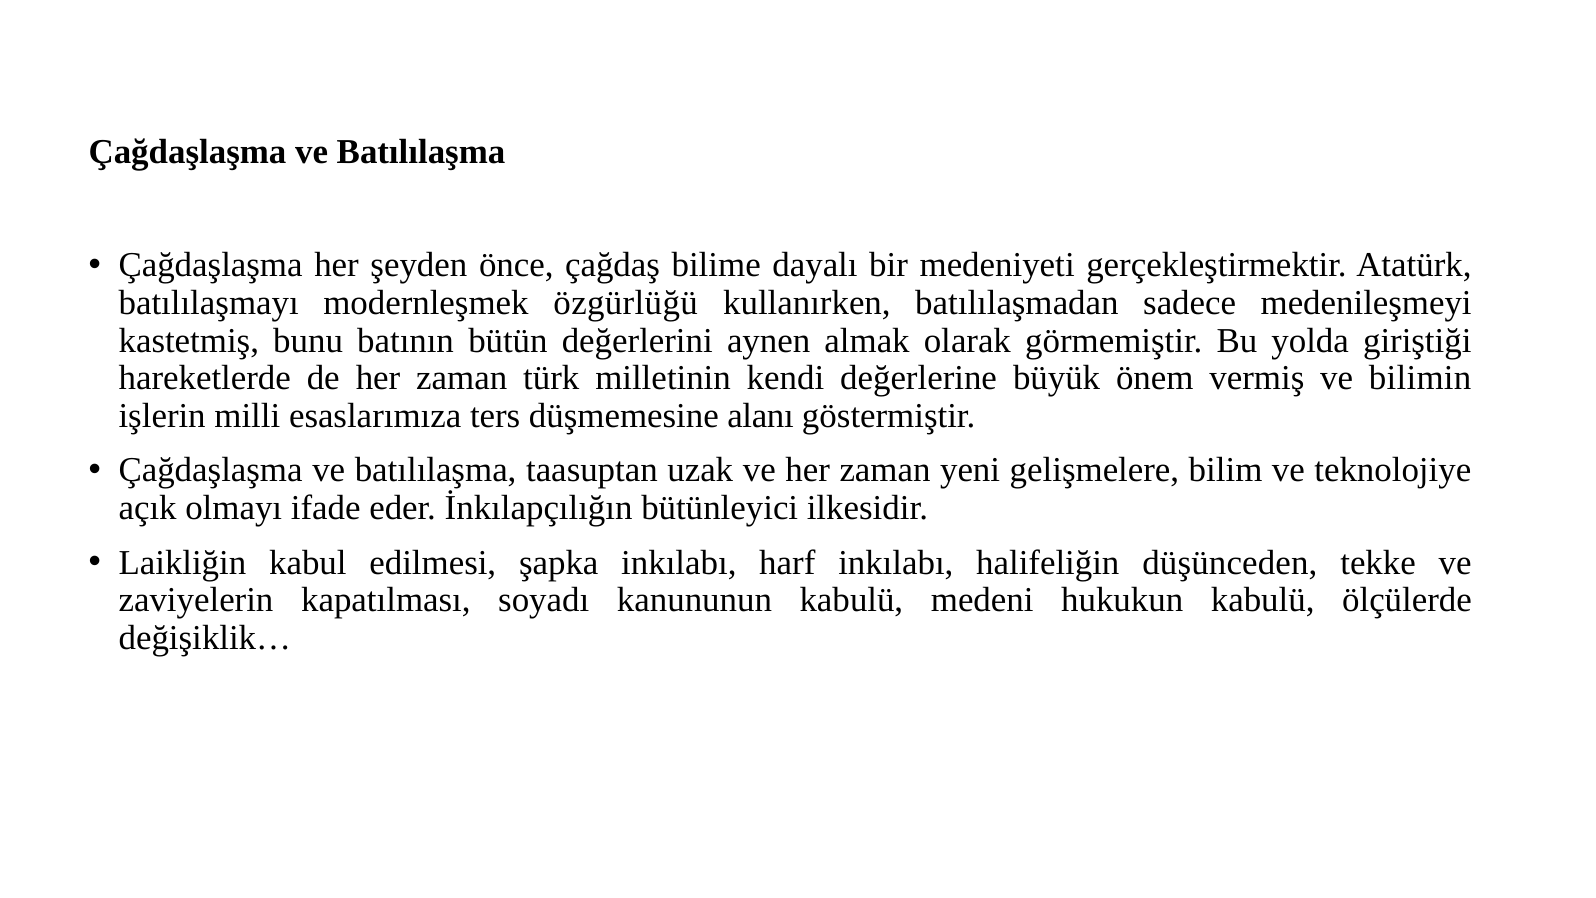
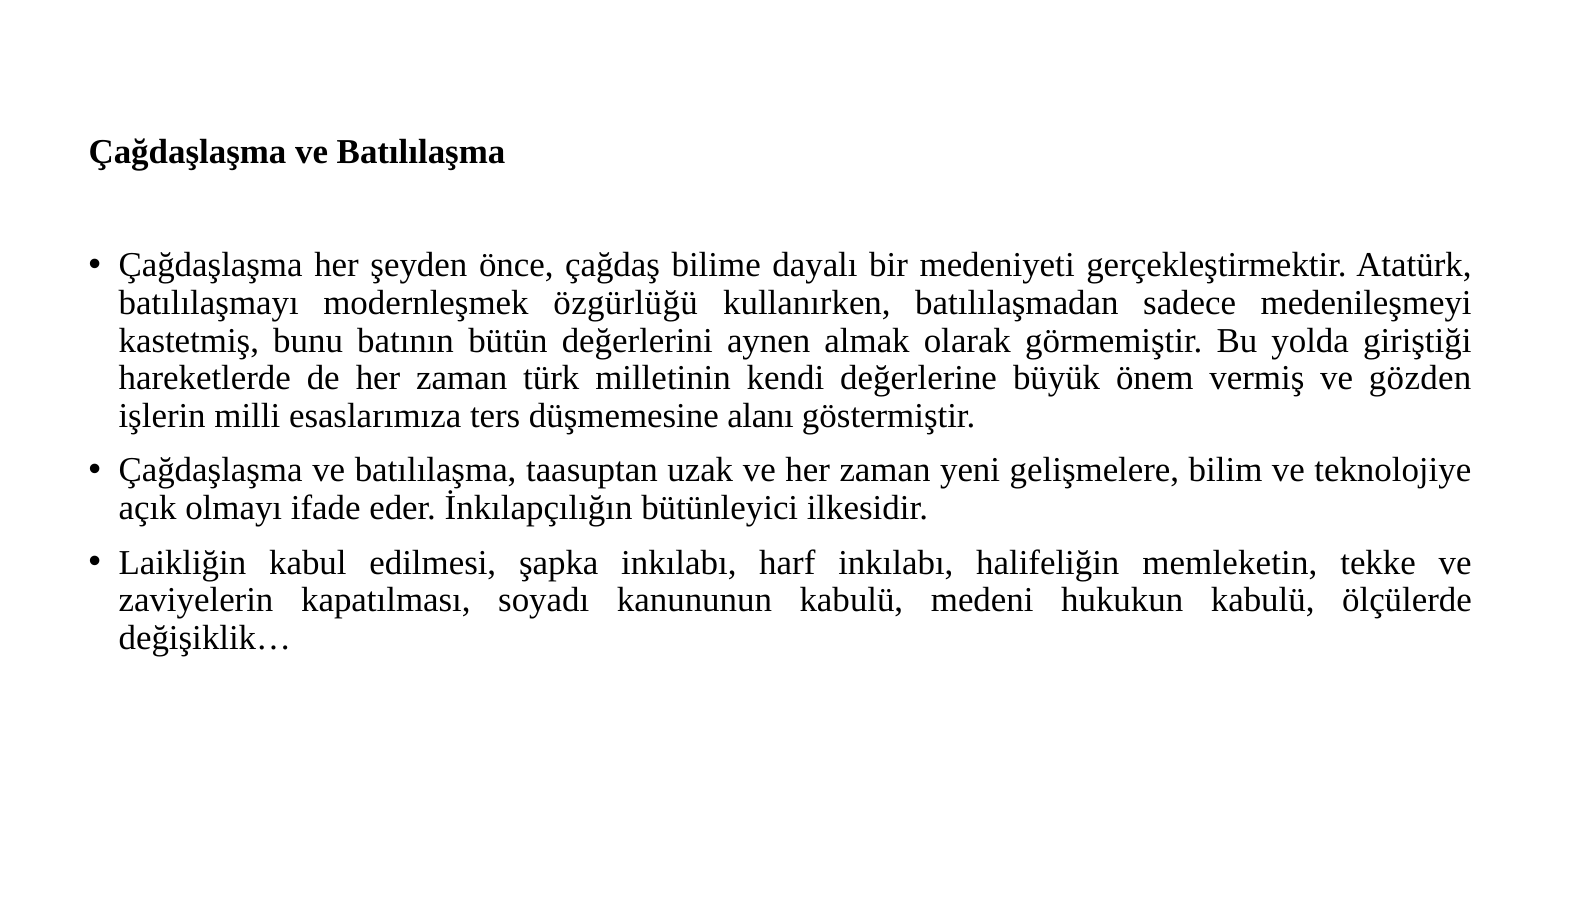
bilimin: bilimin -> gözden
düşünceden: düşünceden -> memleketin
